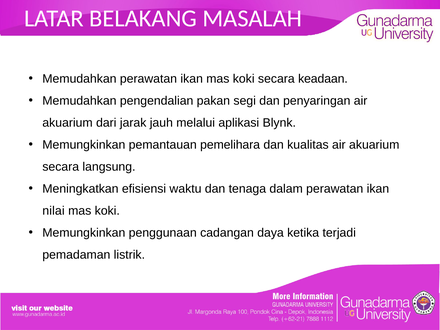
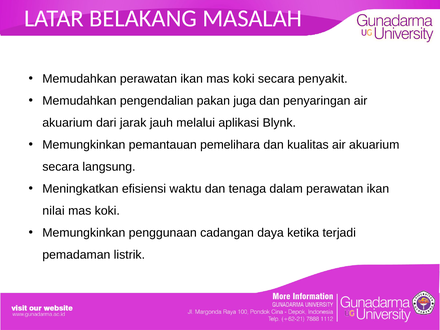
keadaan: keadaan -> penyakit
segi: segi -> juga
